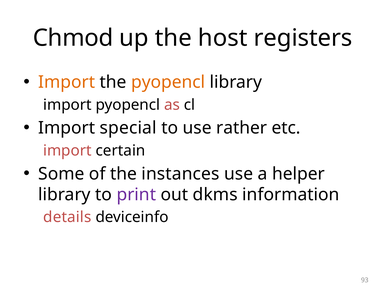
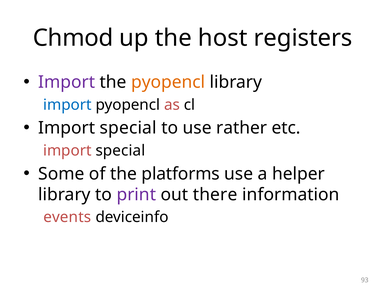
Import at (67, 82) colour: orange -> purple
import at (67, 105) colour: black -> blue
certain at (120, 151): certain -> special
instances: instances -> platforms
dkms: dkms -> there
details: details -> events
